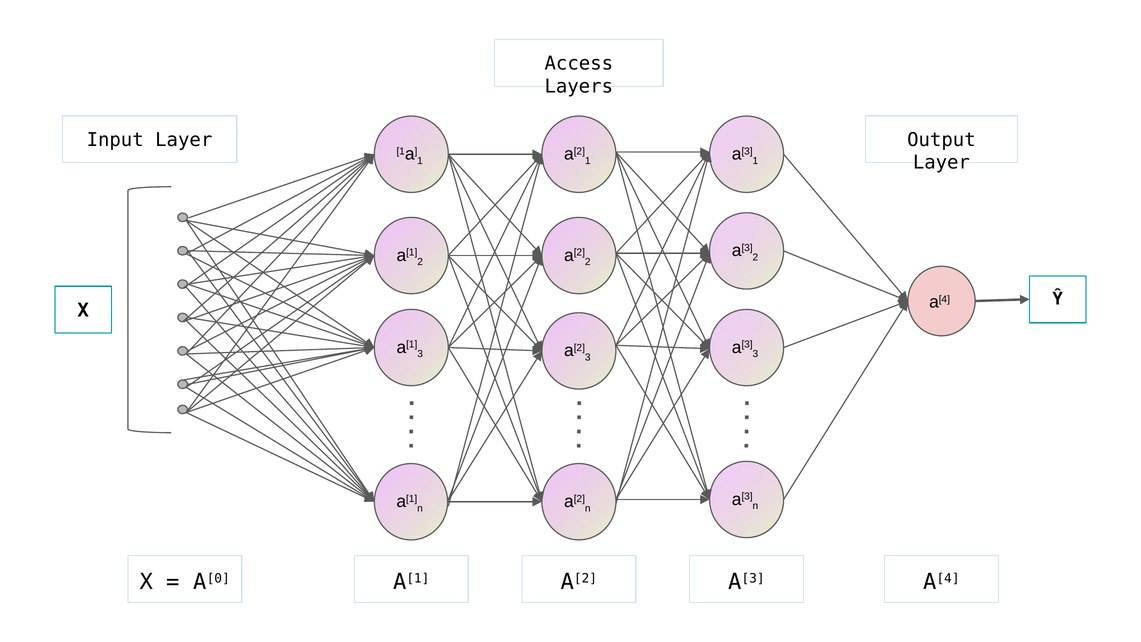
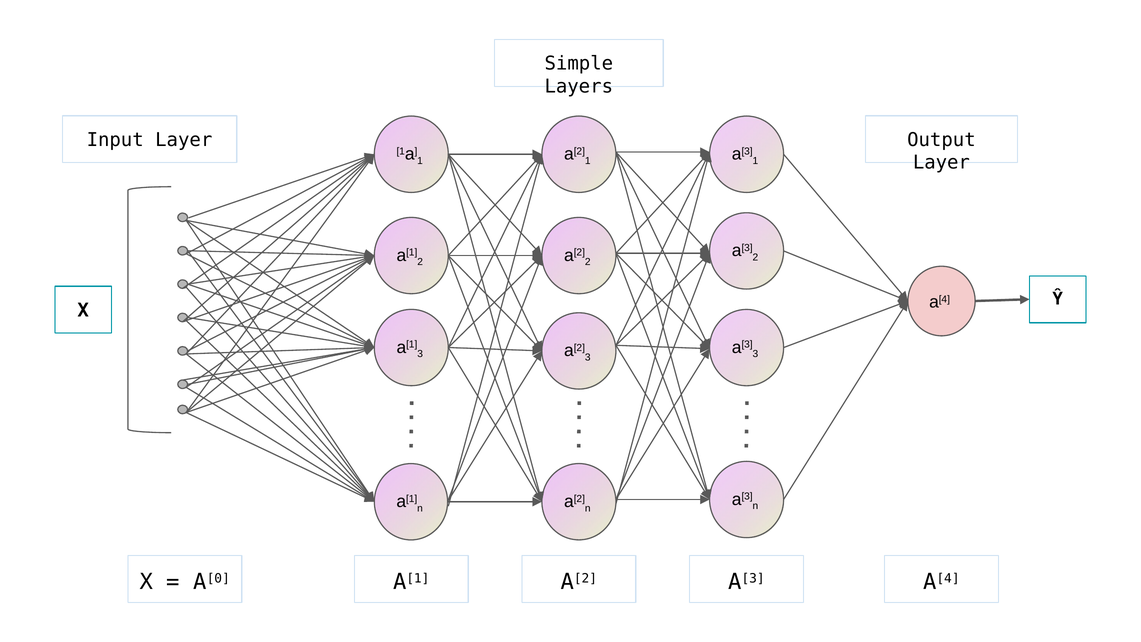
Access: Access -> Simple
